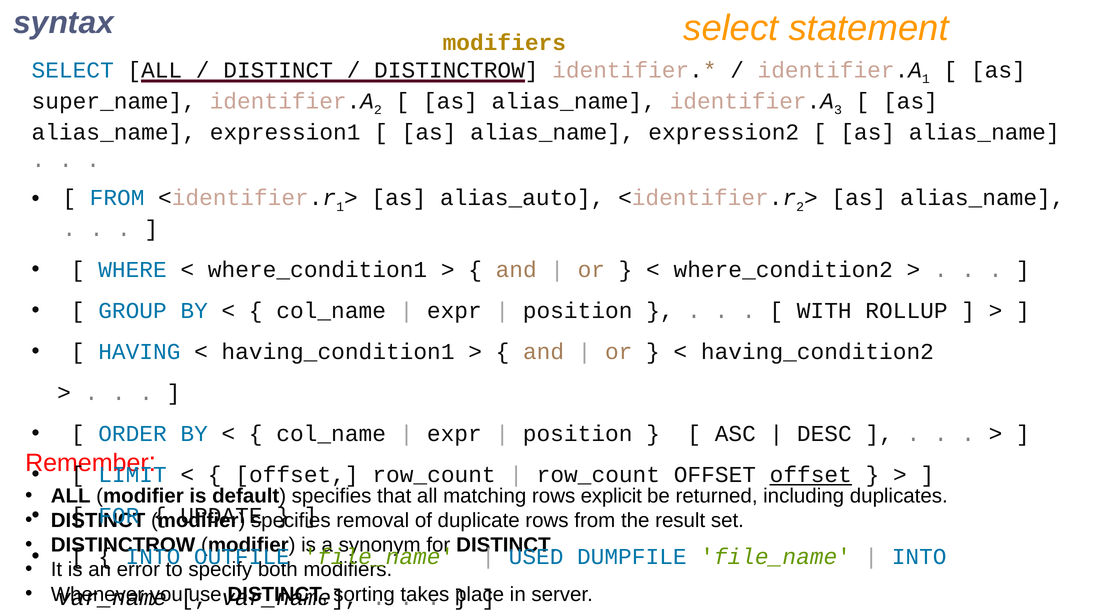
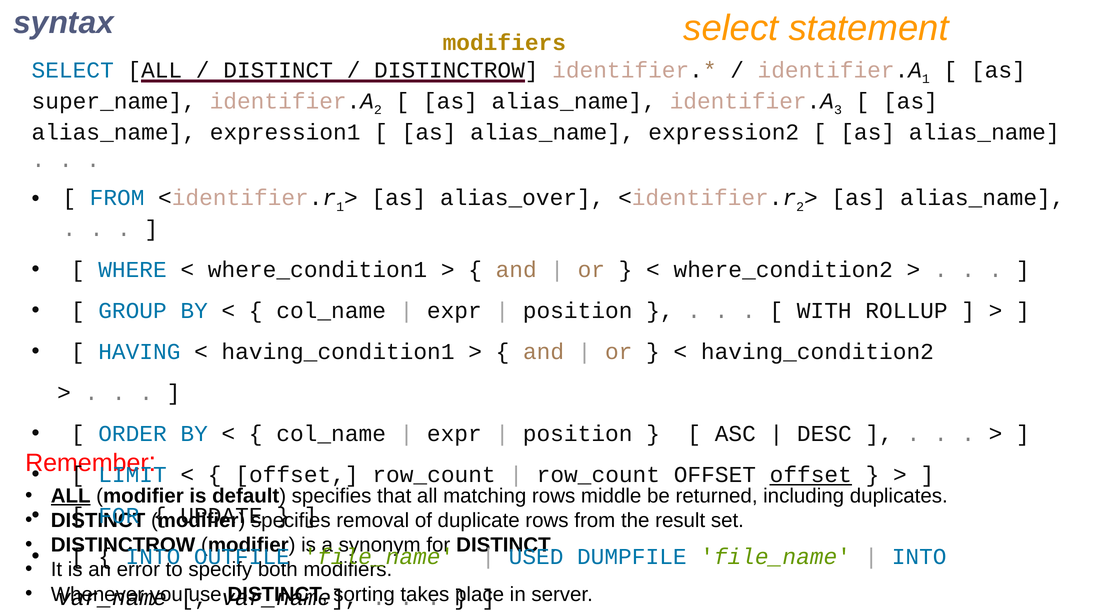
alias_auto: alias_auto -> alias_over
ALL at (71, 496) underline: none -> present
explicit: explicit -> middle
